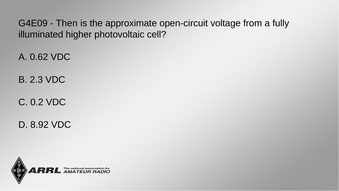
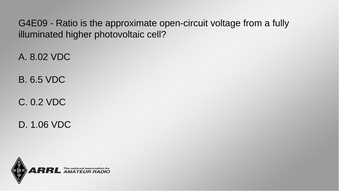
Then: Then -> Ratio
0.62: 0.62 -> 8.02
2.3: 2.3 -> 6.5
8.92: 8.92 -> 1.06
